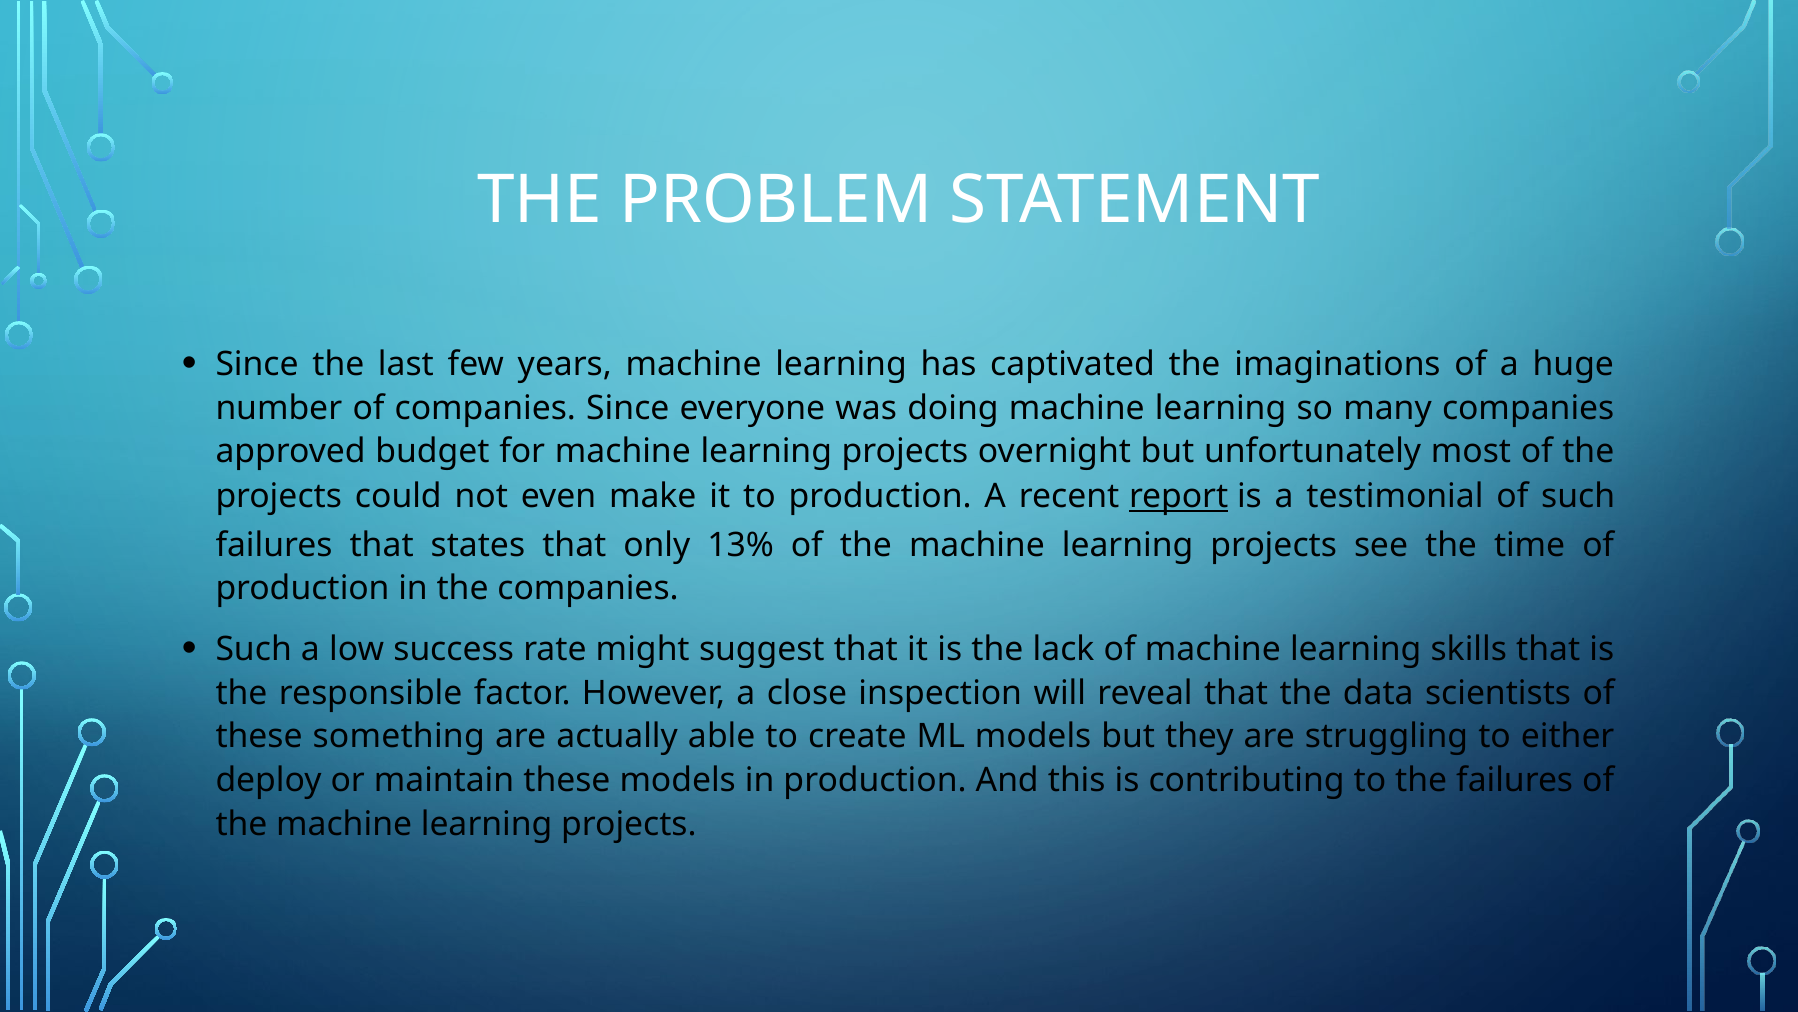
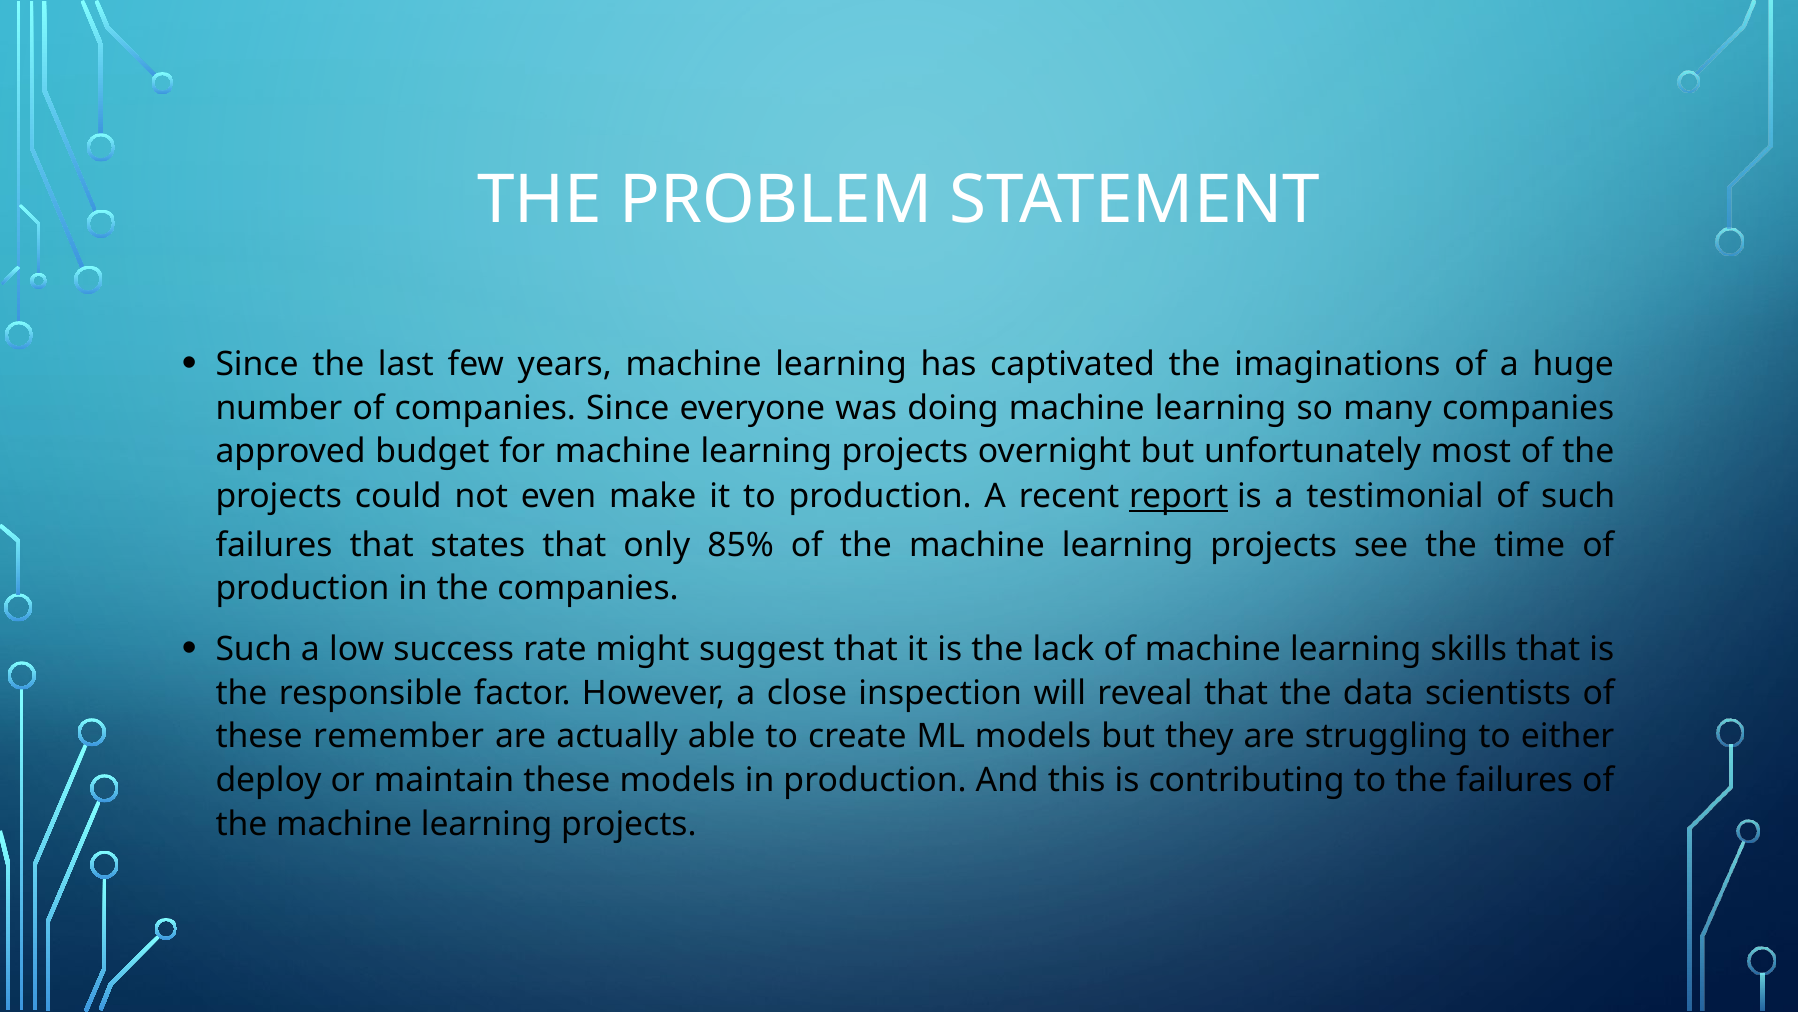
13%: 13% -> 85%
something: something -> remember
